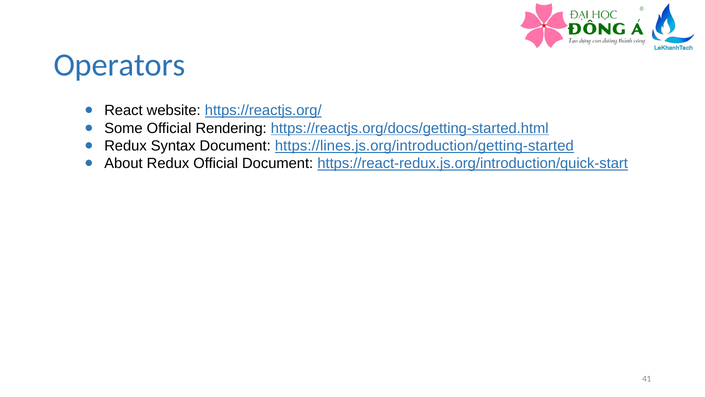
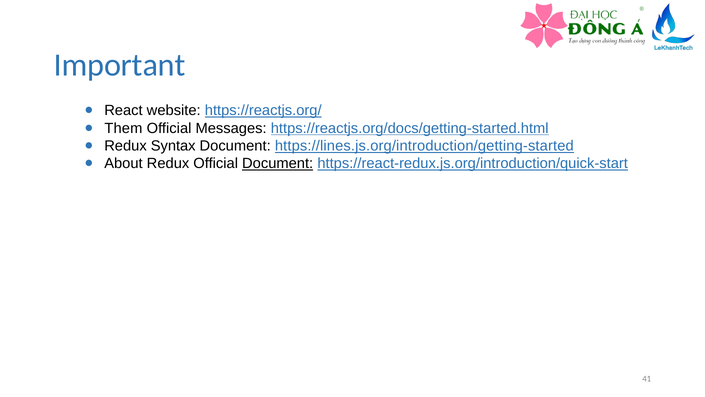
Operators: Operators -> Important
Some: Some -> Them
Rendering: Rendering -> Messages
Document at (278, 163) underline: none -> present
